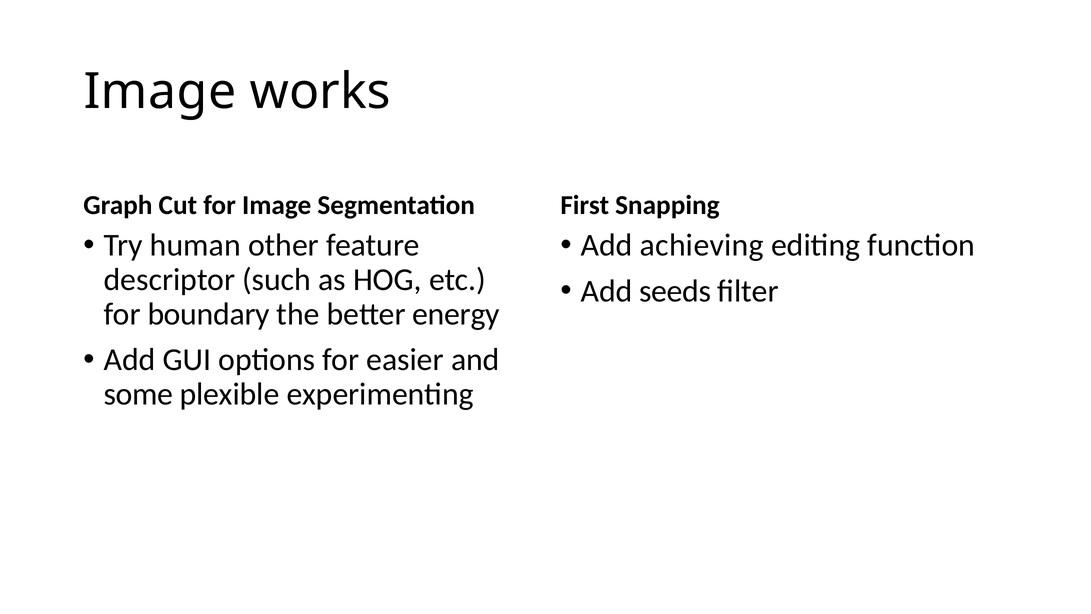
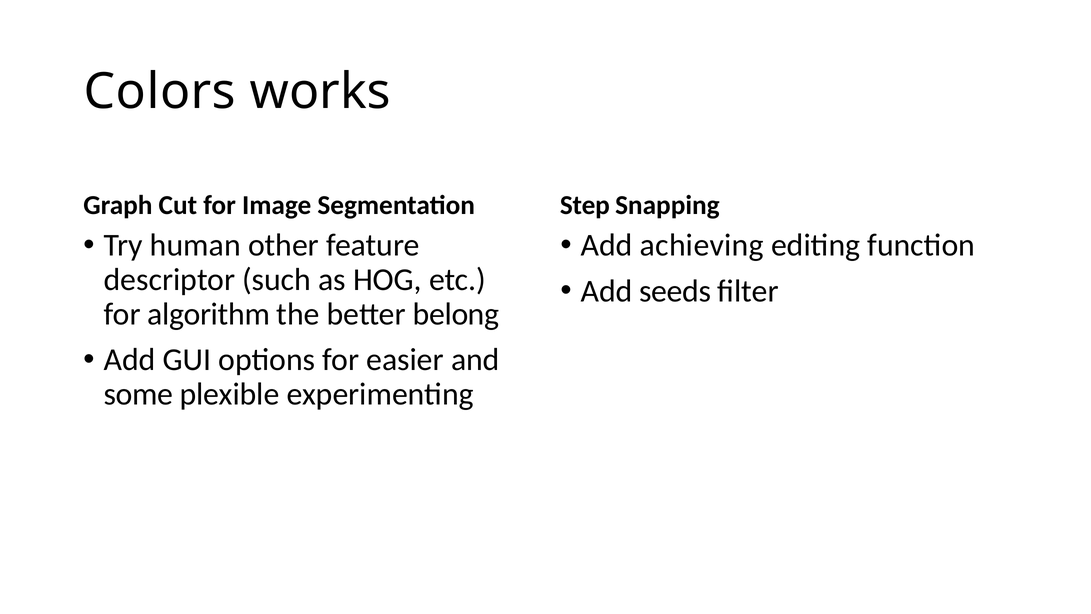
Image at (160, 92): Image -> Colors
First: First -> Step
boundary: boundary -> algorithm
energy: energy -> belong
